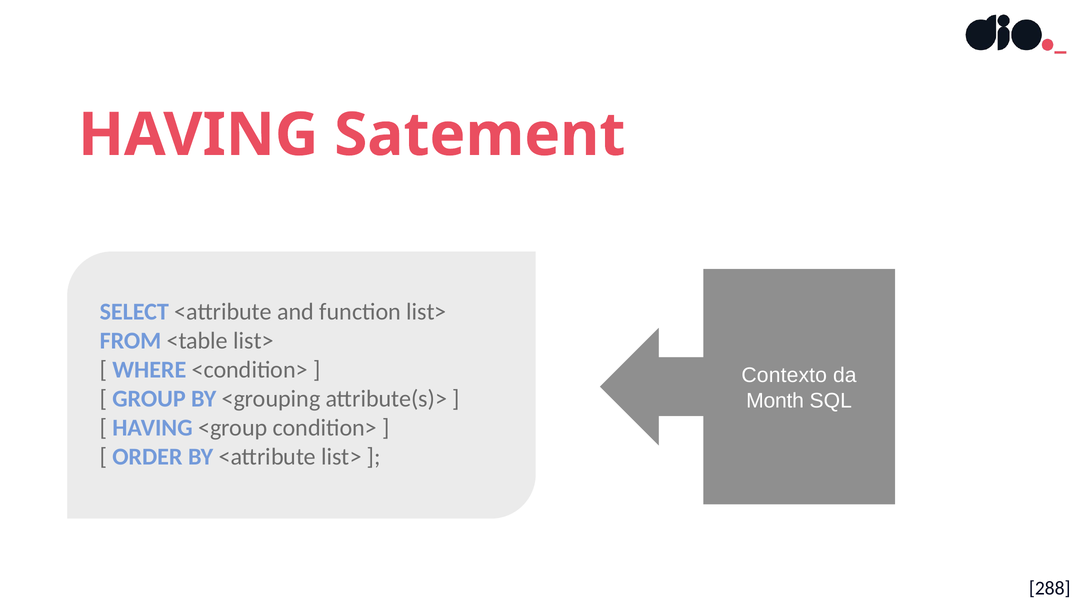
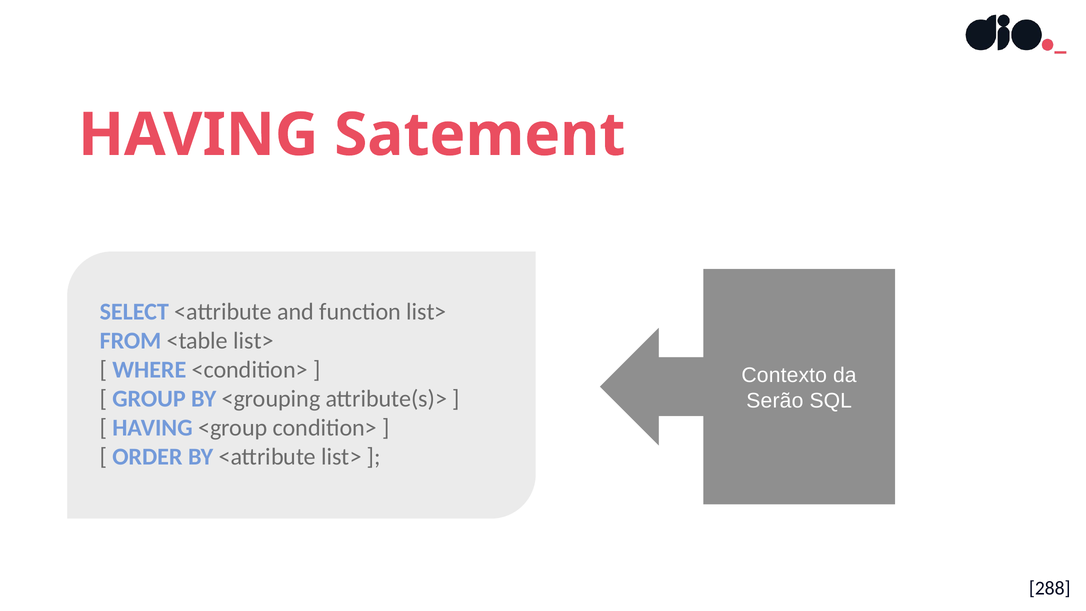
Month: Month -> Serão
